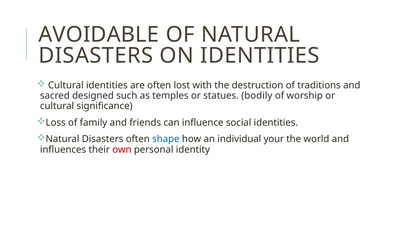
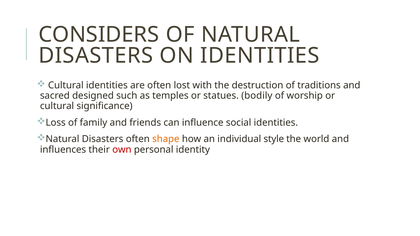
AVOIDABLE: AVOIDABLE -> CONSIDERS
shape colour: blue -> orange
your: your -> style
